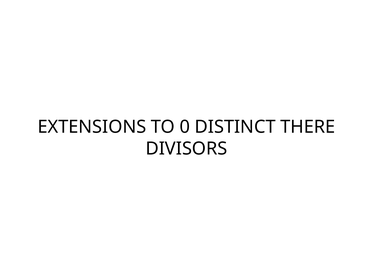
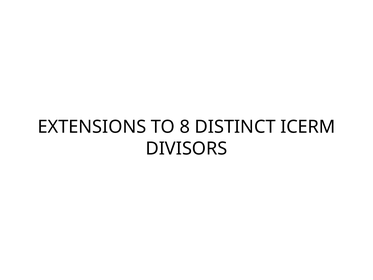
0: 0 -> 8
THERE: THERE -> ICERM
